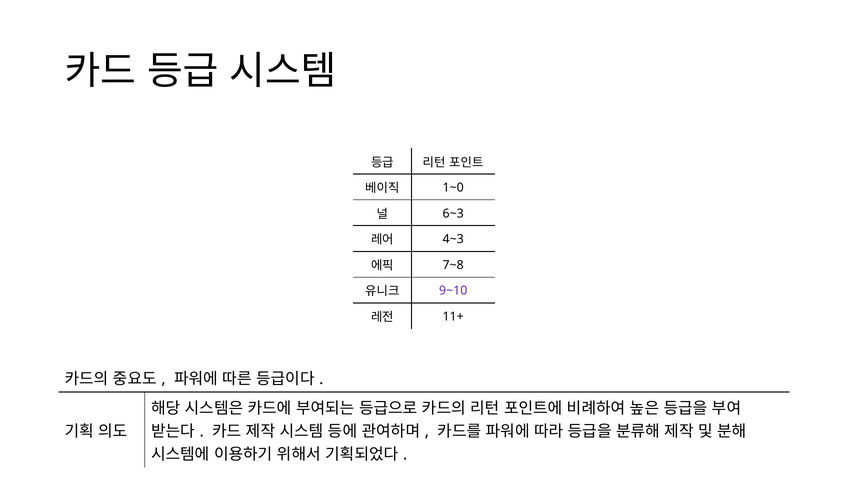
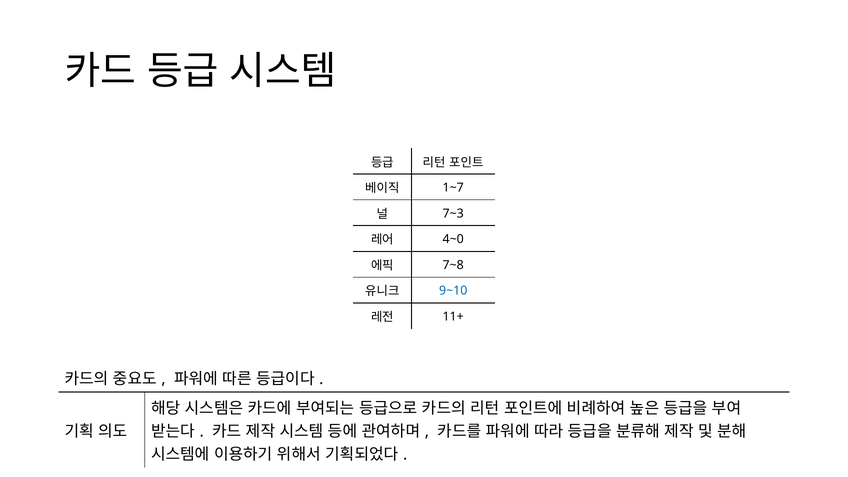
1~0: 1~0 -> 1~7
6~3: 6~3 -> 7~3
4~3: 4~3 -> 4~0
9~10 colour: purple -> blue
